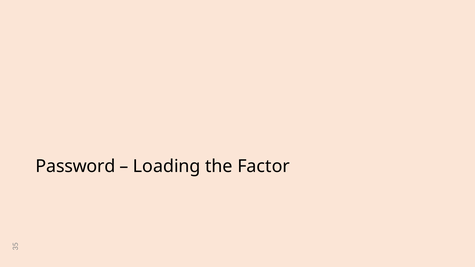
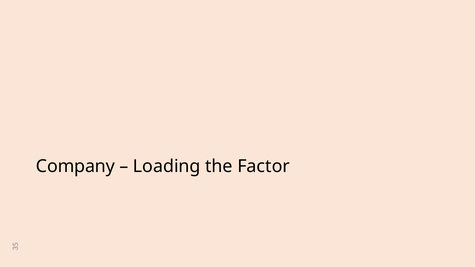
Password: Password -> Company
